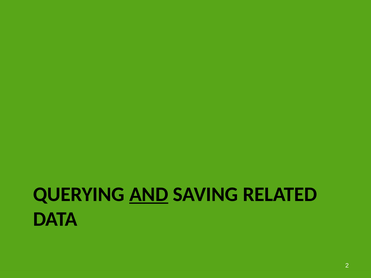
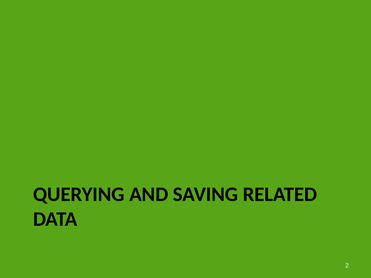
AND underline: present -> none
